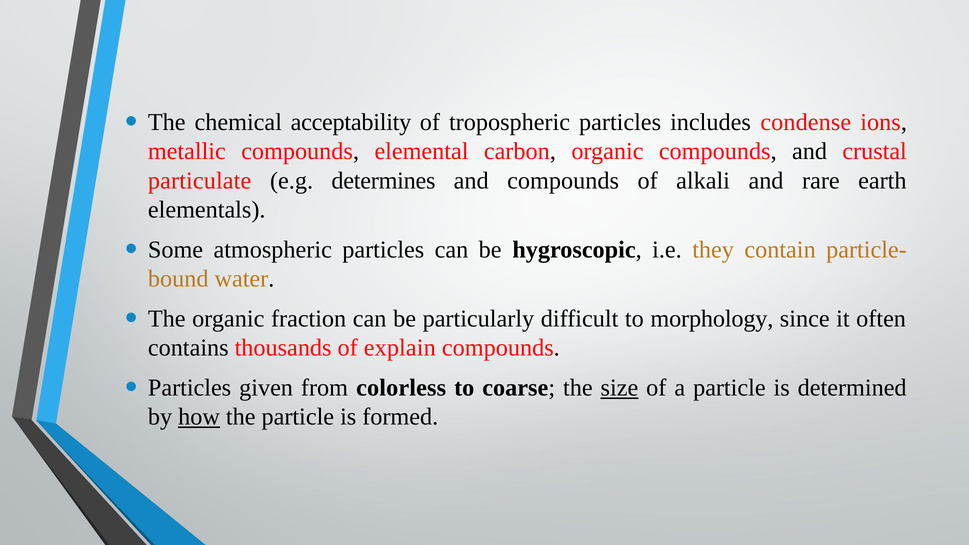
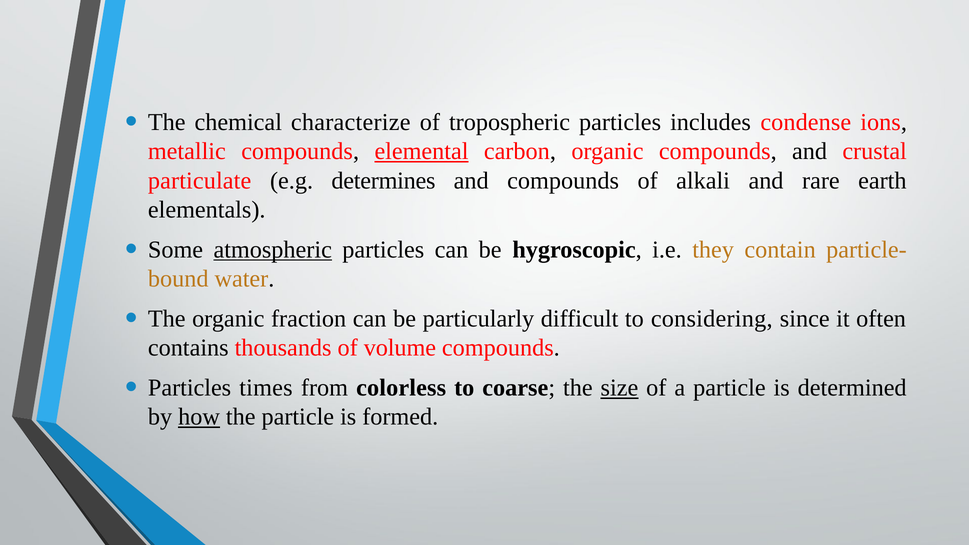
acceptability: acceptability -> characterize
elemental underline: none -> present
atmospheric underline: none -> present
morphology: morphology -> considering
explain: explain -> volume
given: given -> times
